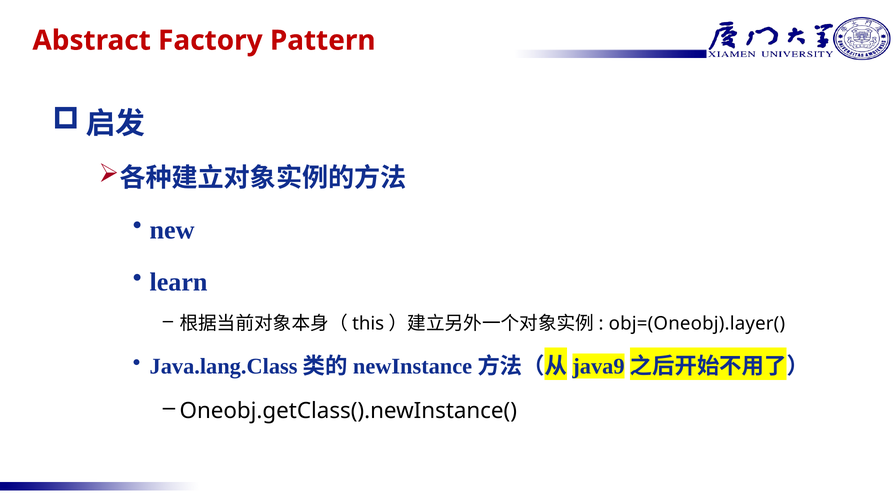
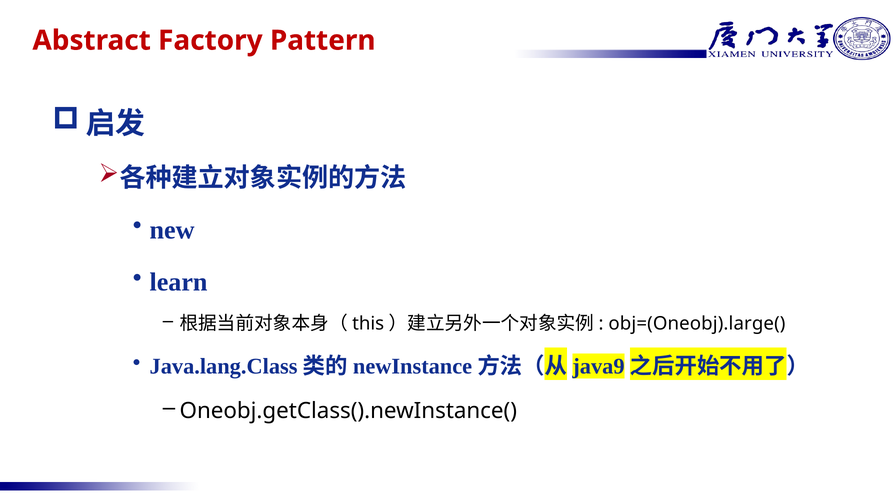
obj=(Oneobj).layer(: obj=(Oneobj).layer( -> obj=(Oneobj).large(
